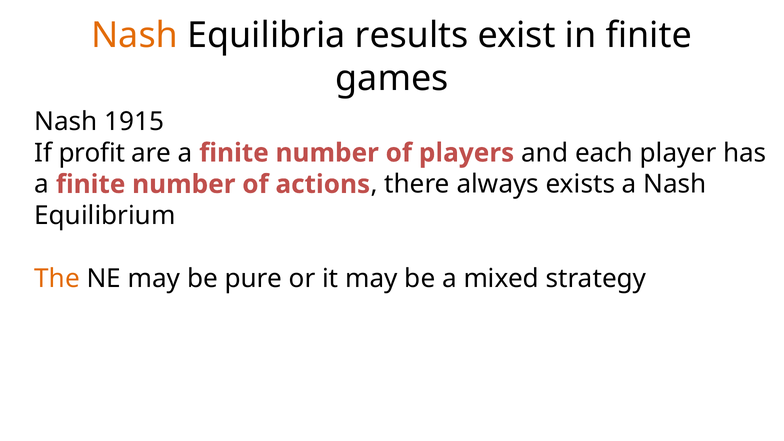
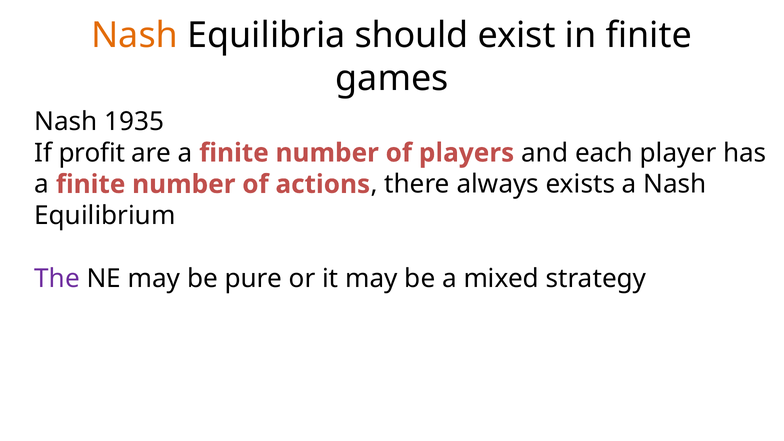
results: results -> should
1915: 1915 -> 1935
The colour: orange -> purple
